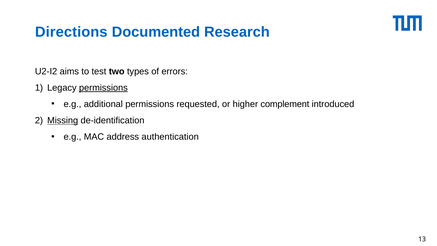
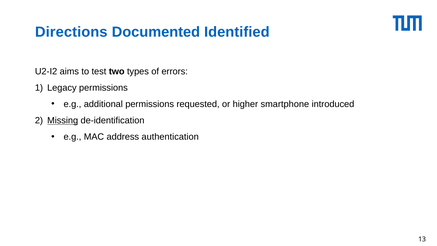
Research: Research -> Identified
permissions at (103, 88) underline: present -> none
complement: complement -> smartphone
